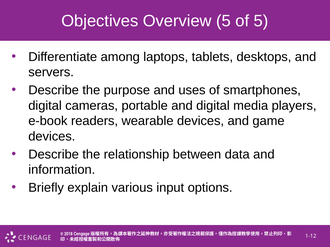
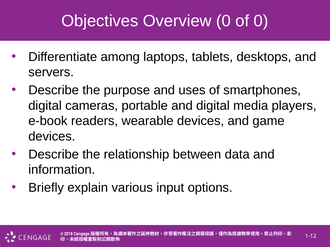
Overview 5: 5 -> 0
of 5: 5 -> 0
